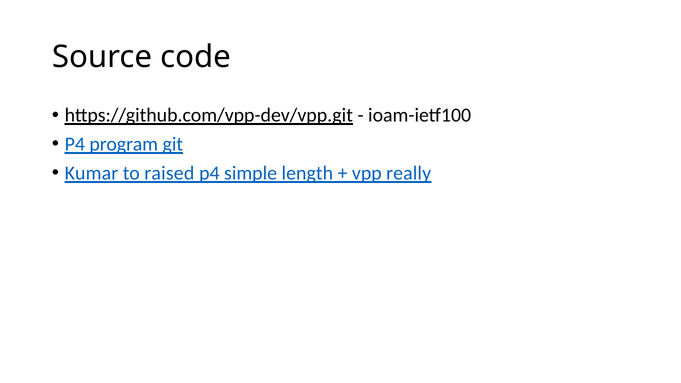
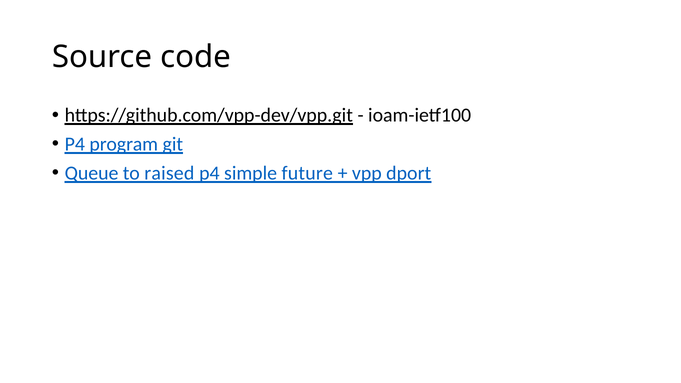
Kumar: Kumar -> Queue
length: length -> future
really: really -> dport
